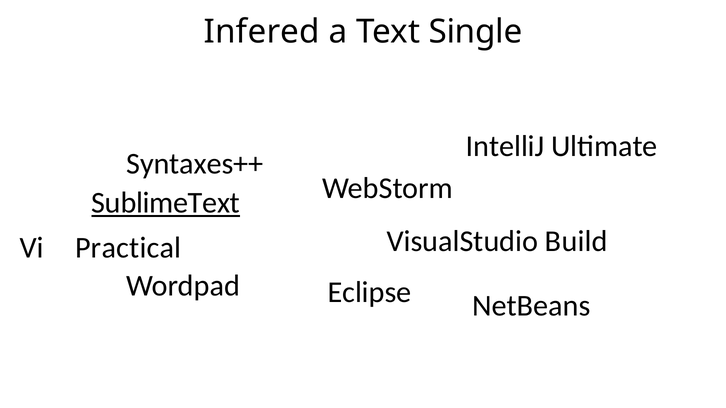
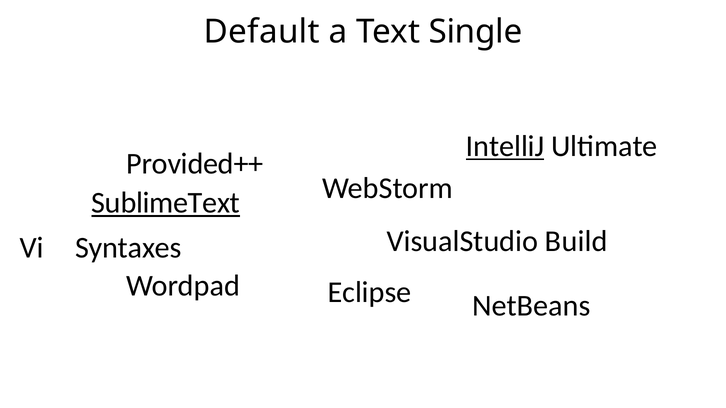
Infered: Infered -> Default
IntelliJ underline: none -> present
Syntaxes++: Syntaxes++ -> Provided++
Practical: Practical -> Syntaxes
